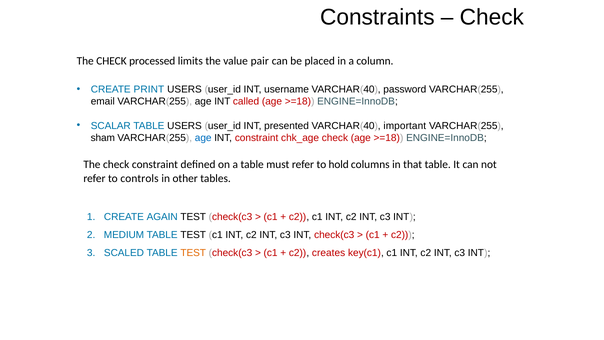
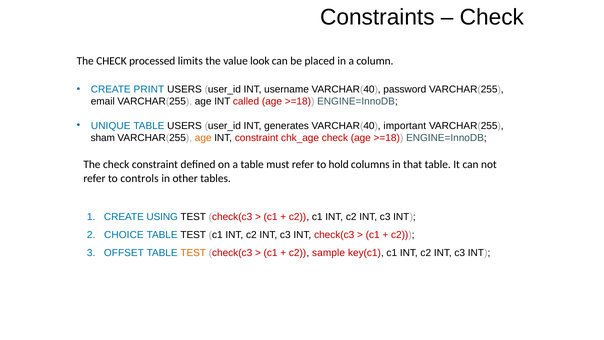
pair: pair -> look
SCALAR: SCALAR -> UNIQUE
presented: presented -> generates
age at (203, 138) colour: blue -> orange
AGAIN: AGAIN -> USING
MEDIUM: MEDIUM -> CHOICE
SCALED: SCALED -> OFFSET
creates: creates -> sample
